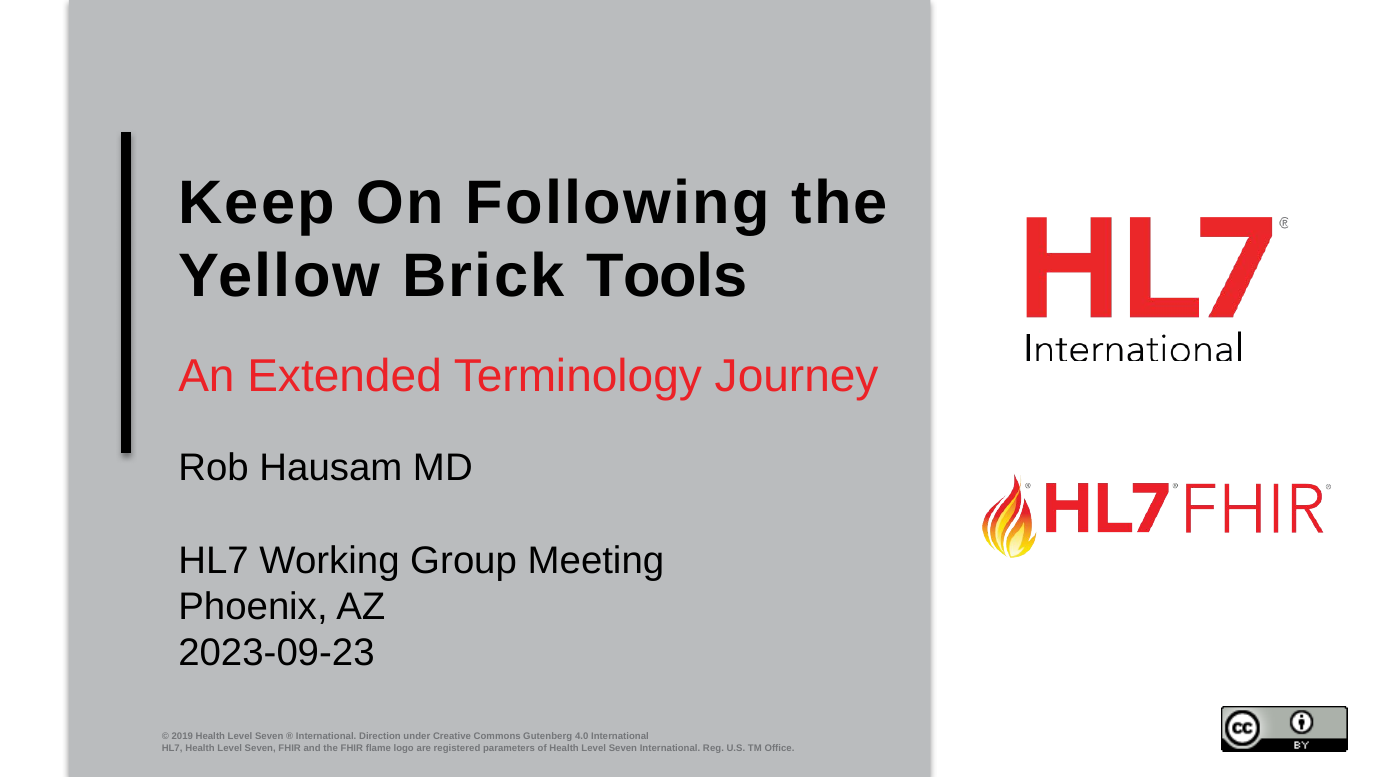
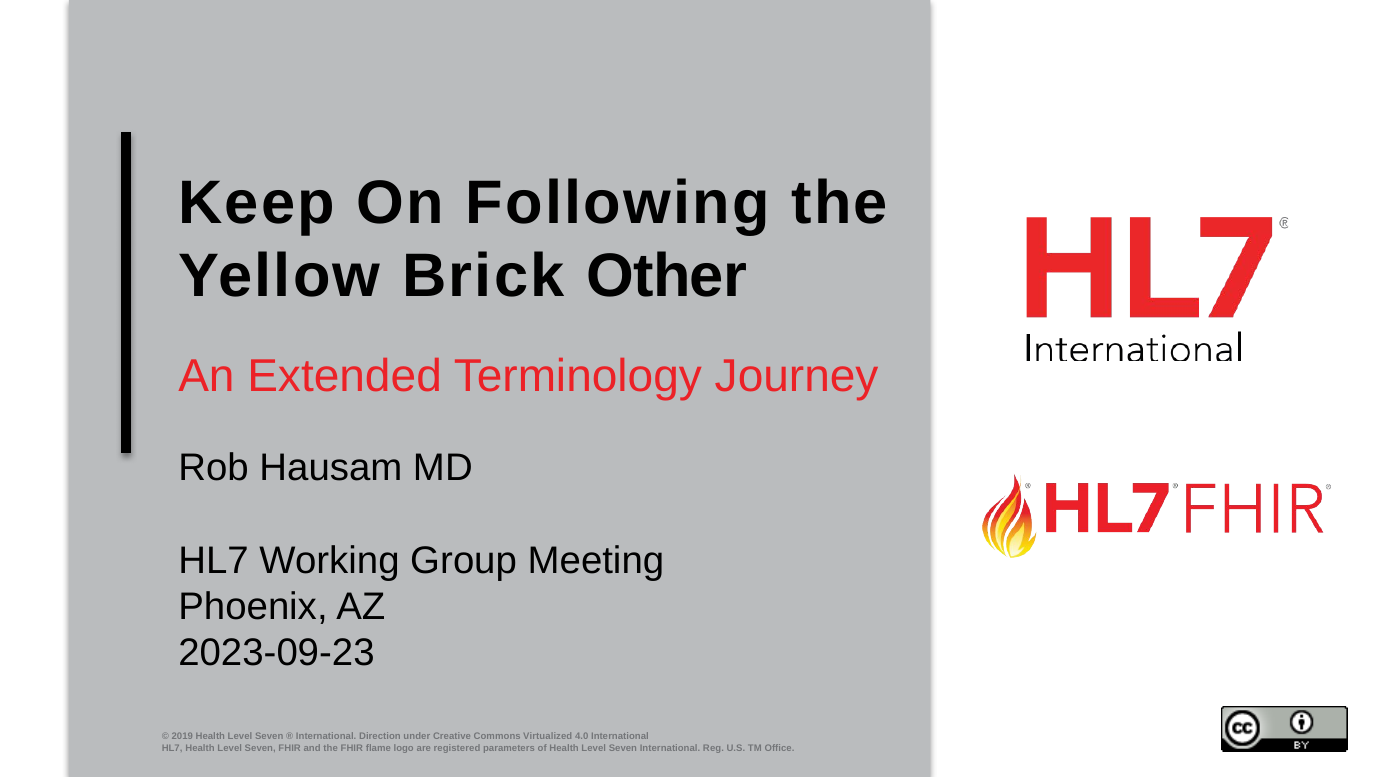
Tools: Tools -> Other
Gutenberg: Gutenberg -> Virtualized
